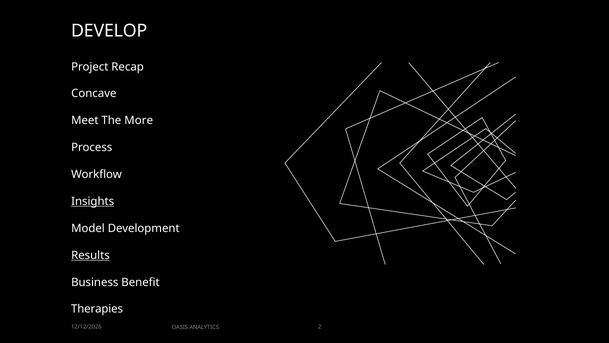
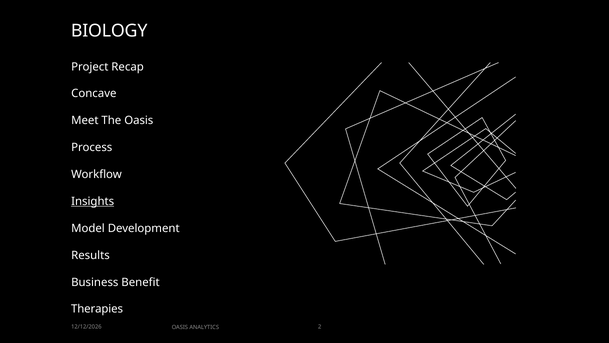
DEVELOP: DEVELOP -> BIOLOGY
The More: More -> Oasis
Results underline: present -> none
